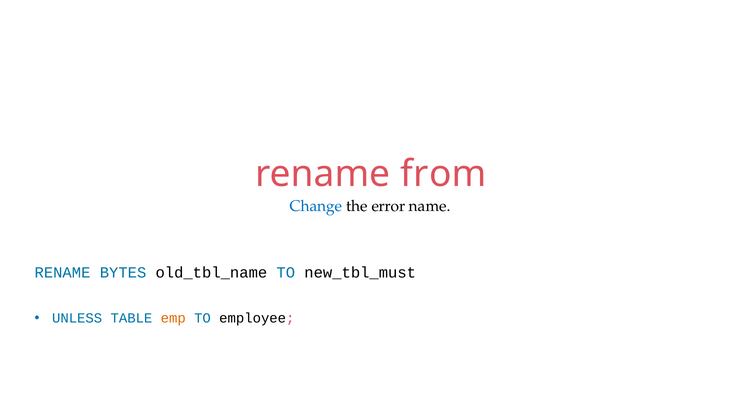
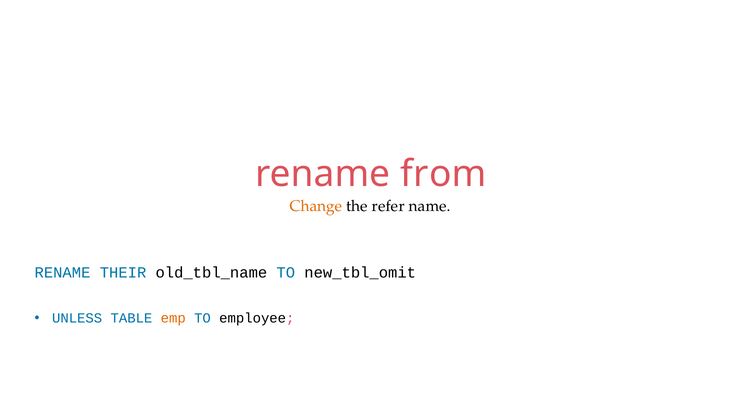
Change colour: blue -> orange
error: error -> refer
BYTES: BYTES -> THEIR
new_tbl_must: new_tbl_must -> new_tbl_omit
